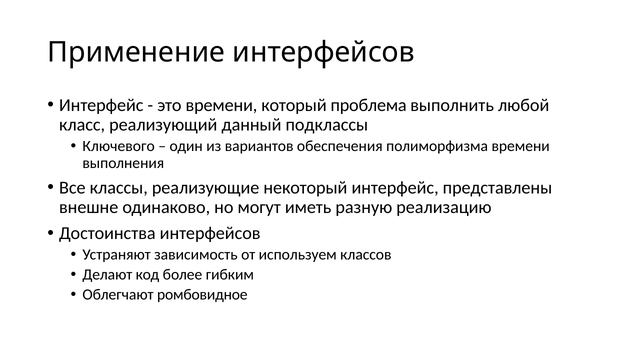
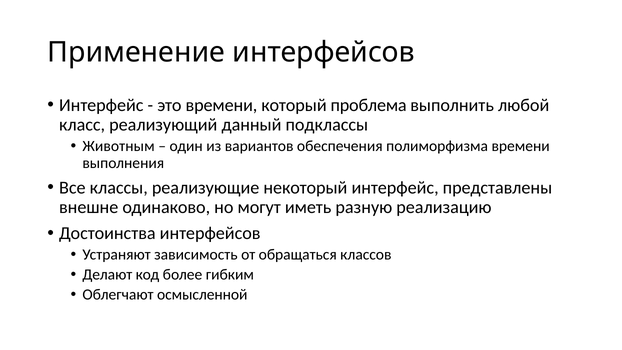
Ключевого: Ключевого -> Животным
используем: используем -> обращаться
ромбовидное: ромбовидное -> осмысленной
